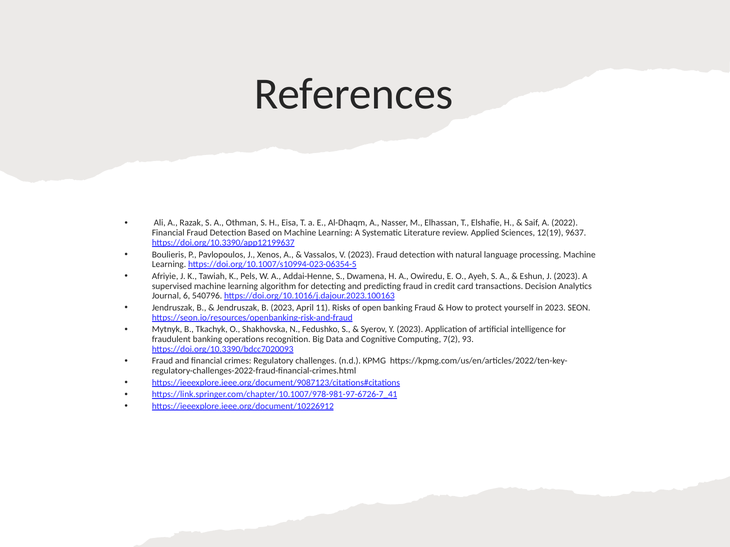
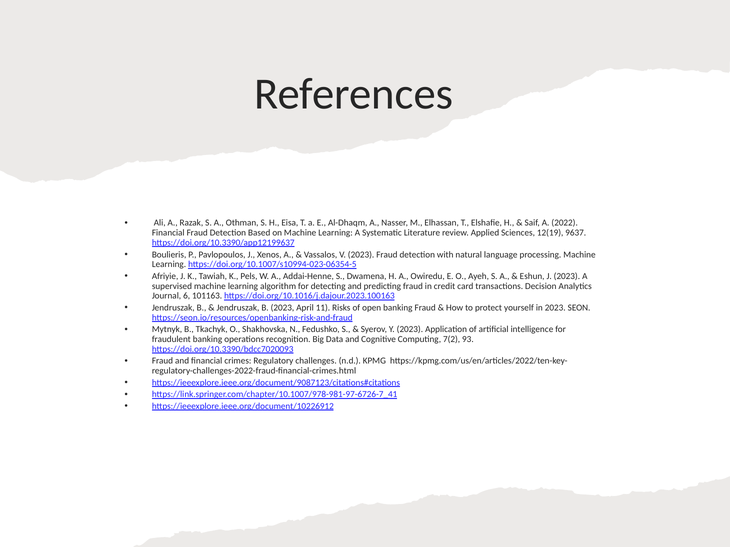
540796: 540796 -> 101163
